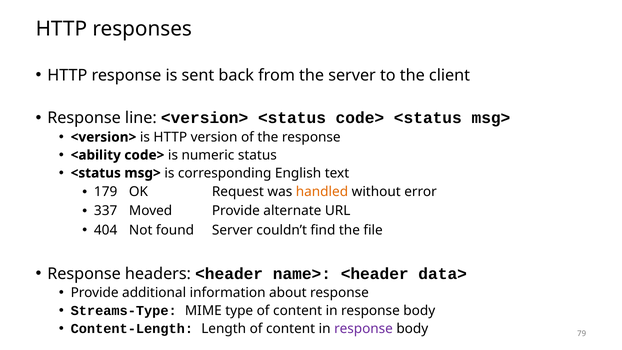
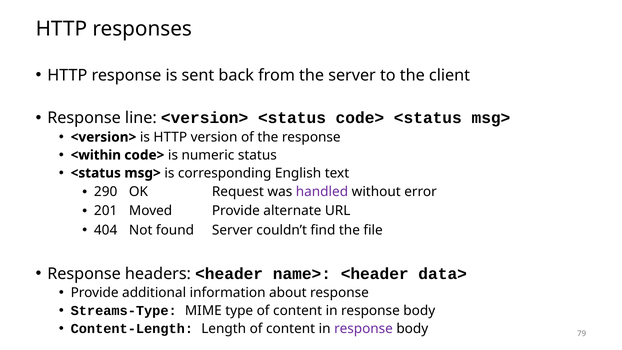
<ability: <ability -> <within
179: 179 -> 290
handled colour: orange -> purple
337: 337 -> 201
